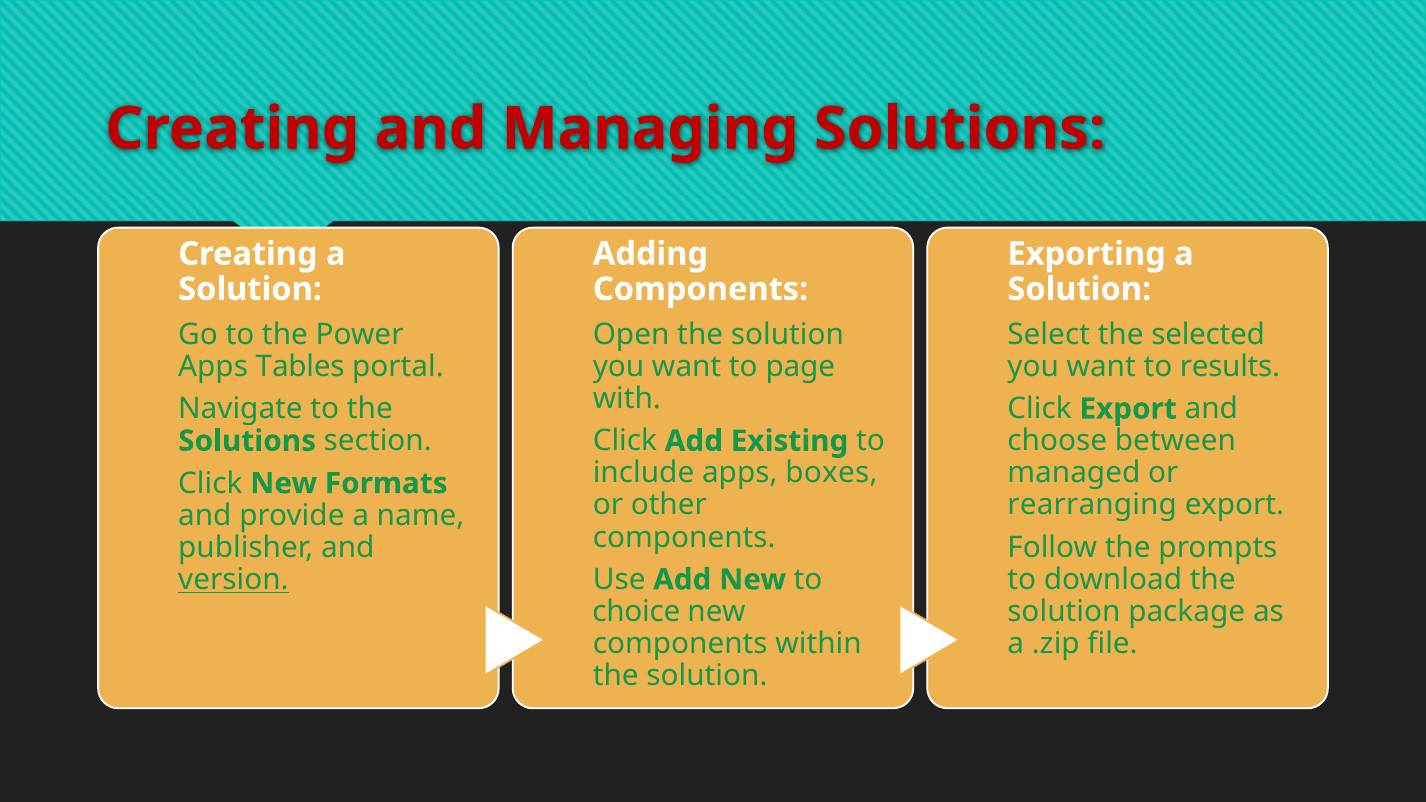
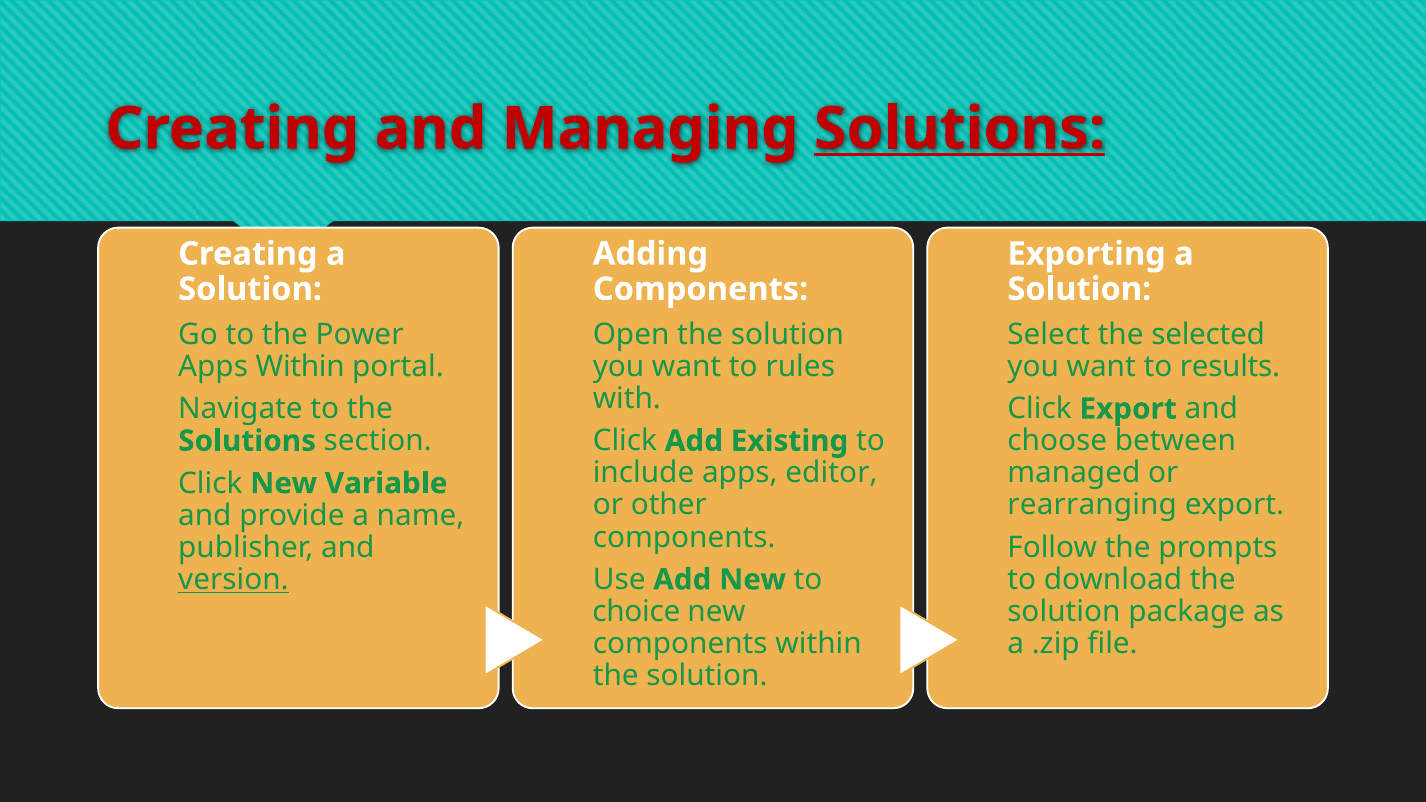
Solutions at (960, 129) underline: none -> present
Apps Tables: Tables -> Within
page: page -> rules
boxes: boxes -> editor
Formats: Formats -> Variable
